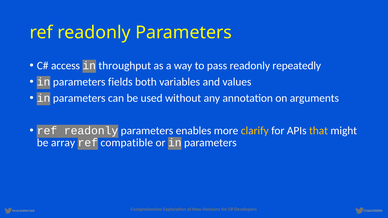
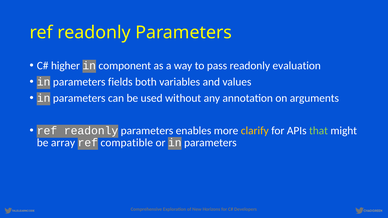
access: access -> higher
throughput: throughput -> component
repeatedly: repeatedly -> evaluation
that colour: yellow -> light green
